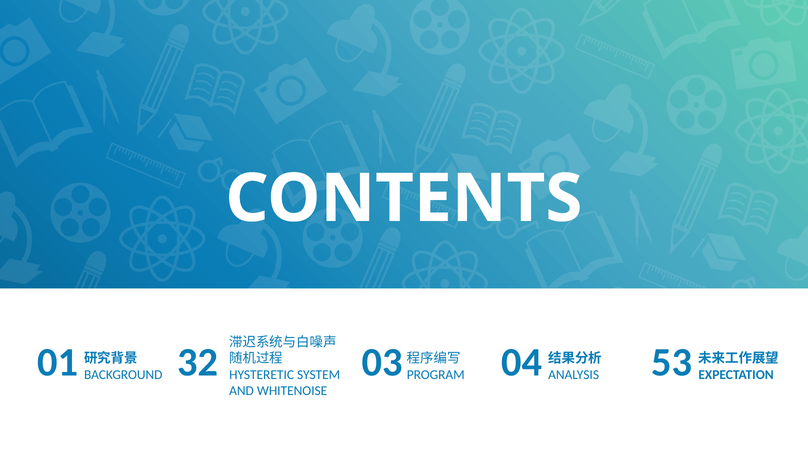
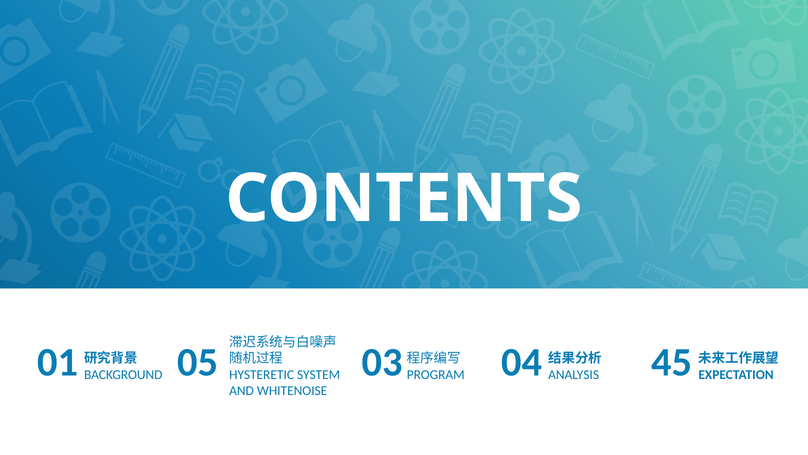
32: 32 -> 05
53: 53 -> 45
